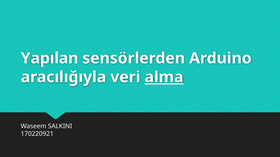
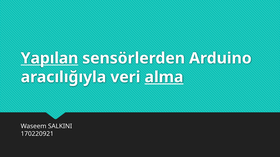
Yapılan underline: none -> present
